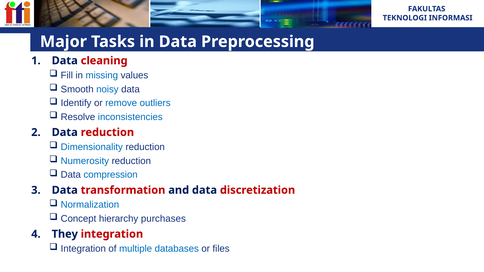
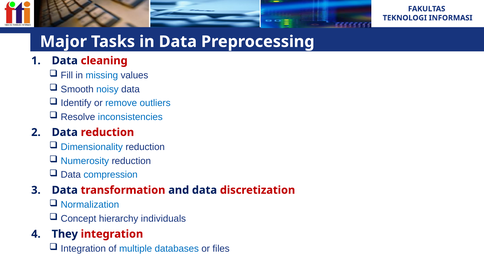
purchases: purchases -> individuals
